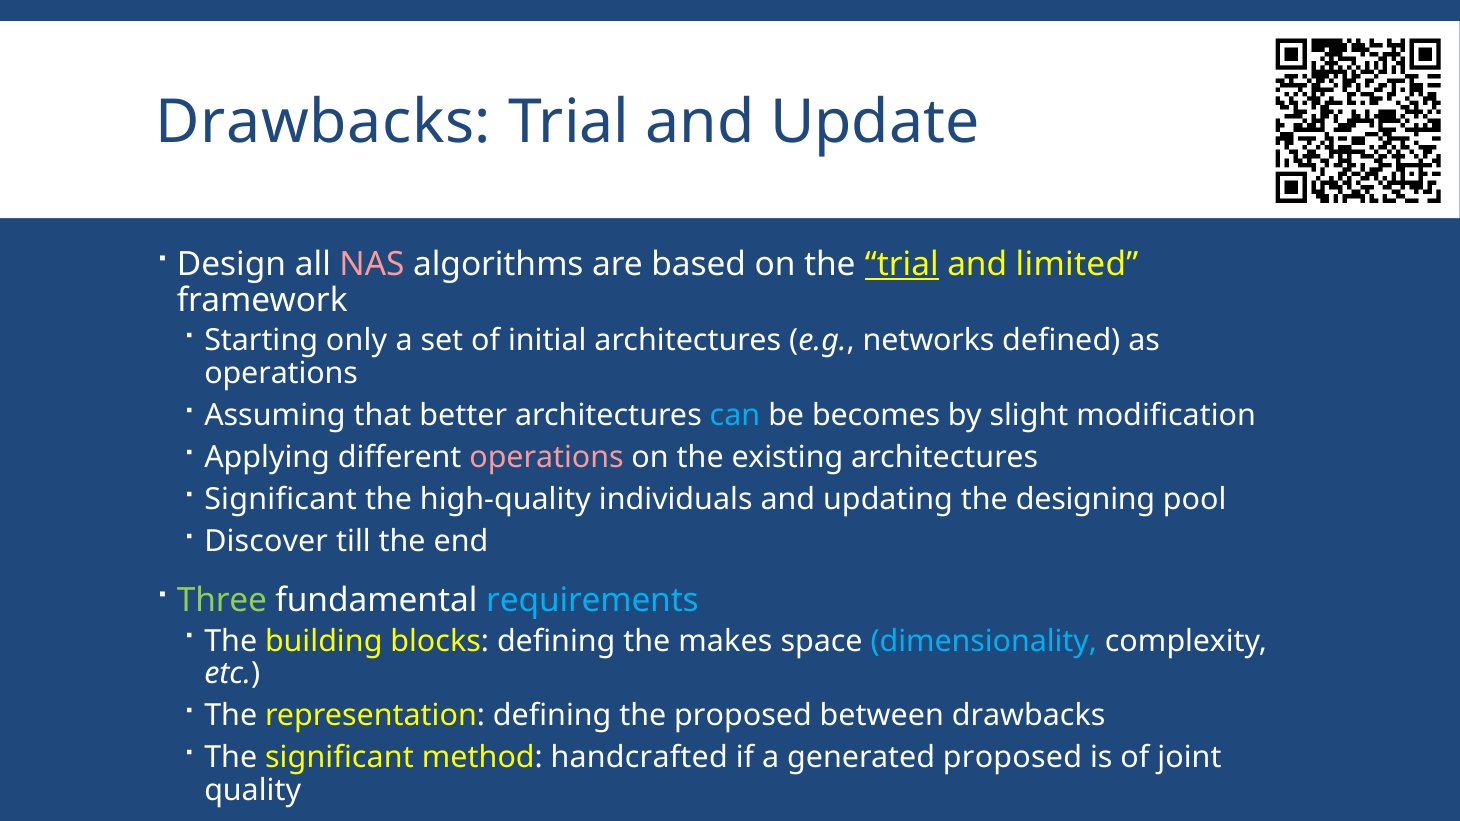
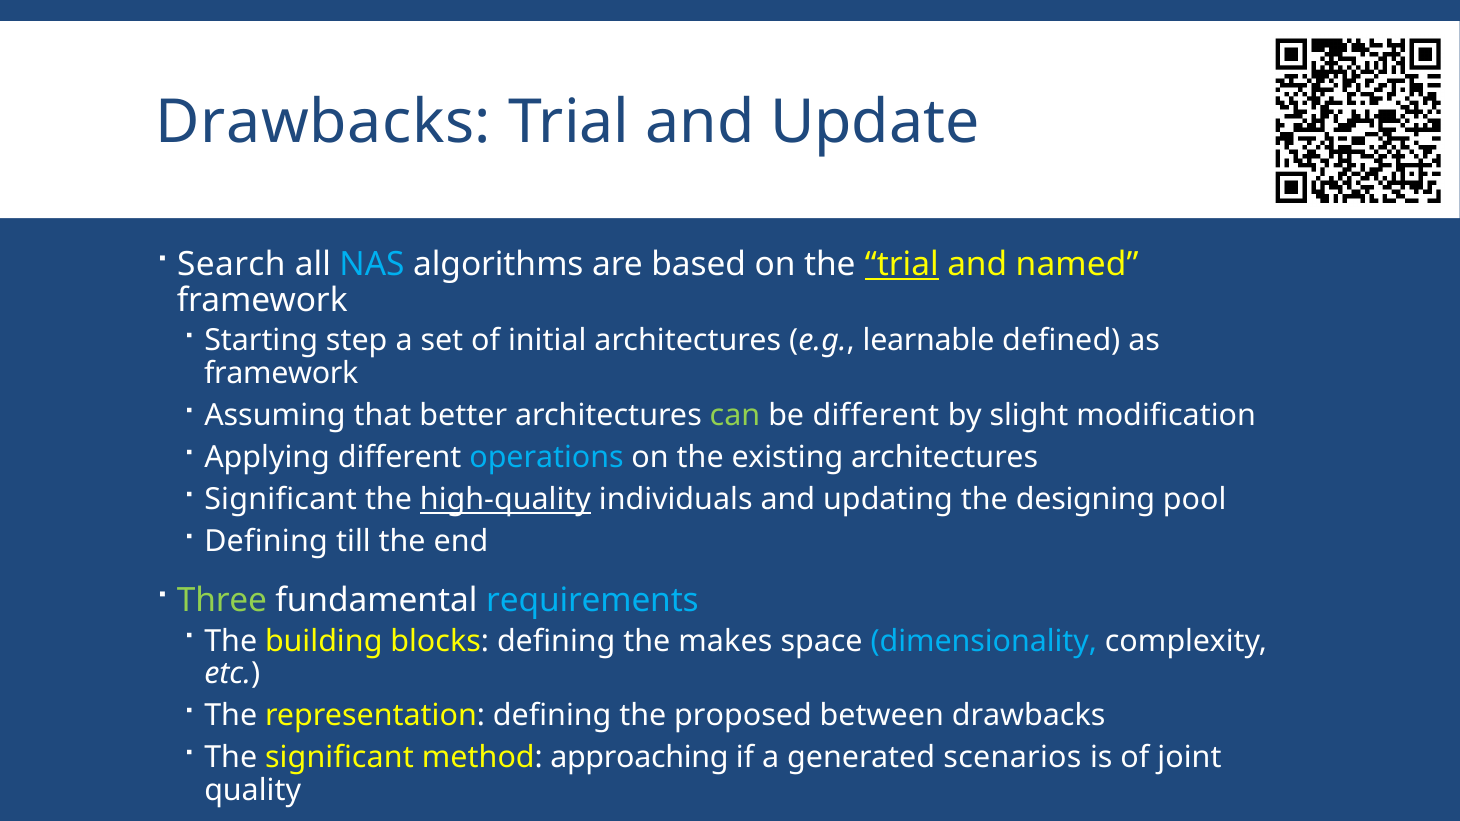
Design: Design -> Search
NAS colour: pink -> light blue
limited: limited -> named
only: only -> step
networks: networks -> learnable
operations at (281, 374): operations -> framework
can colour: light blue -> light green
be becomes: becomes -> different
operations at (547, 458) colour: pink -> light blue
high-quality underline: none -> present
Discover at (266, 542): Discover -> Defining
handcrafted: handcrafted -> approaching
generated proposed: proposed -> scenarios
